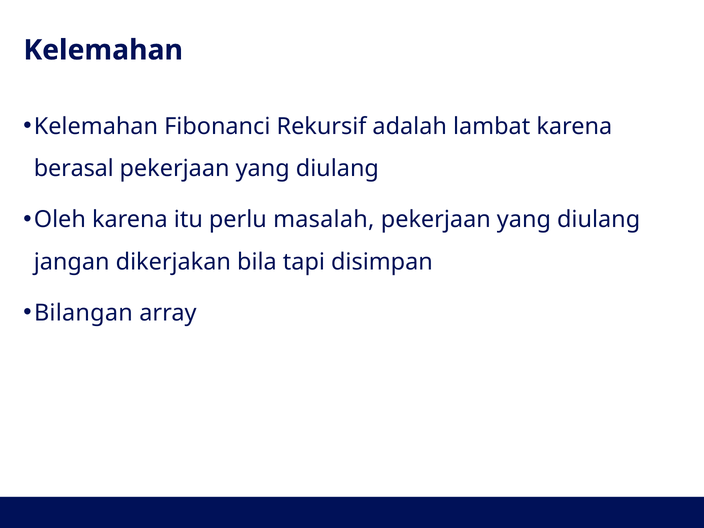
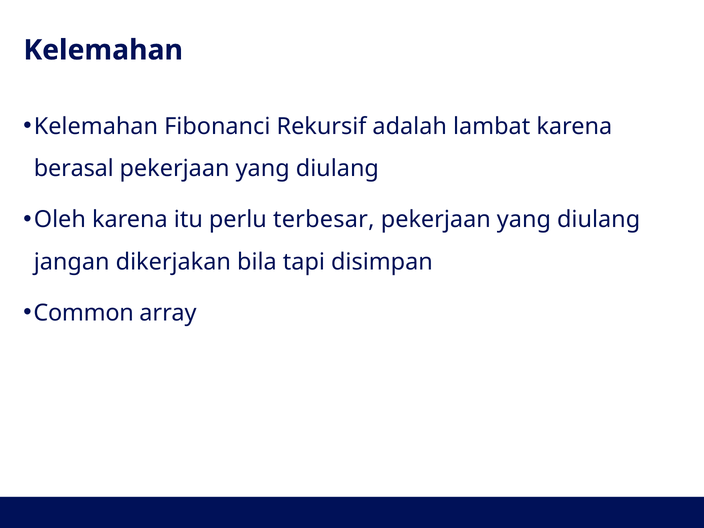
masalah: masalah -> terbesar
Bilangan: Bilangan -> Common
